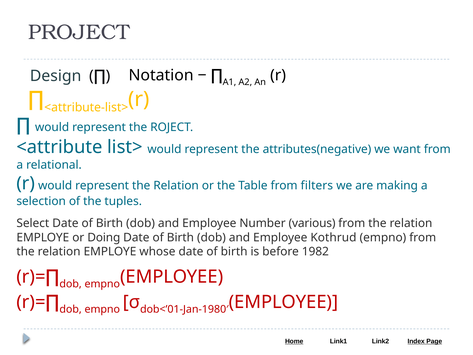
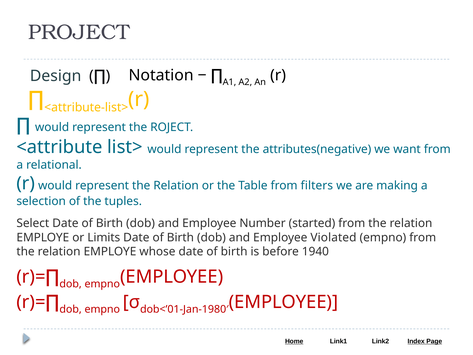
various: various -> started
Doing: Doing -> Limits
Kothrud: Kothrud -> Violated
1982: 1982 -> 1940
